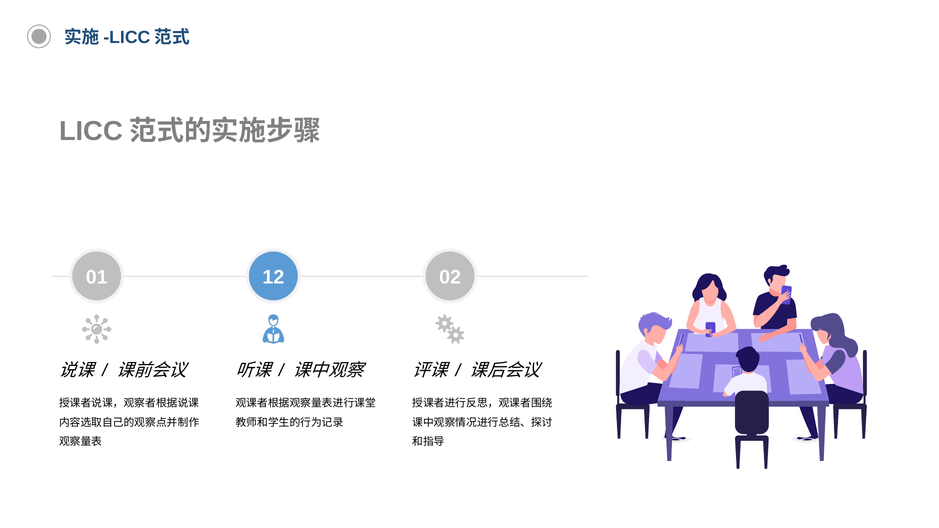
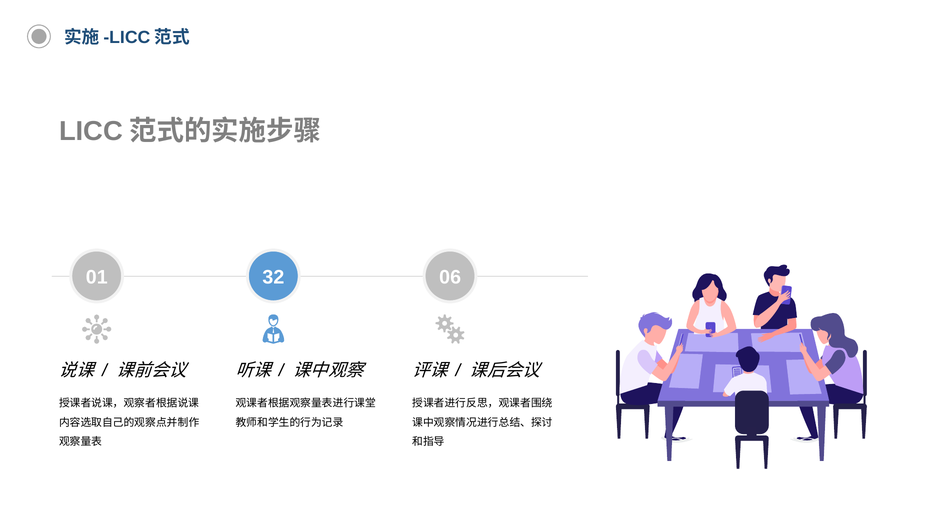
1 1: 1 -> 3
0 2: 2 -> 6
